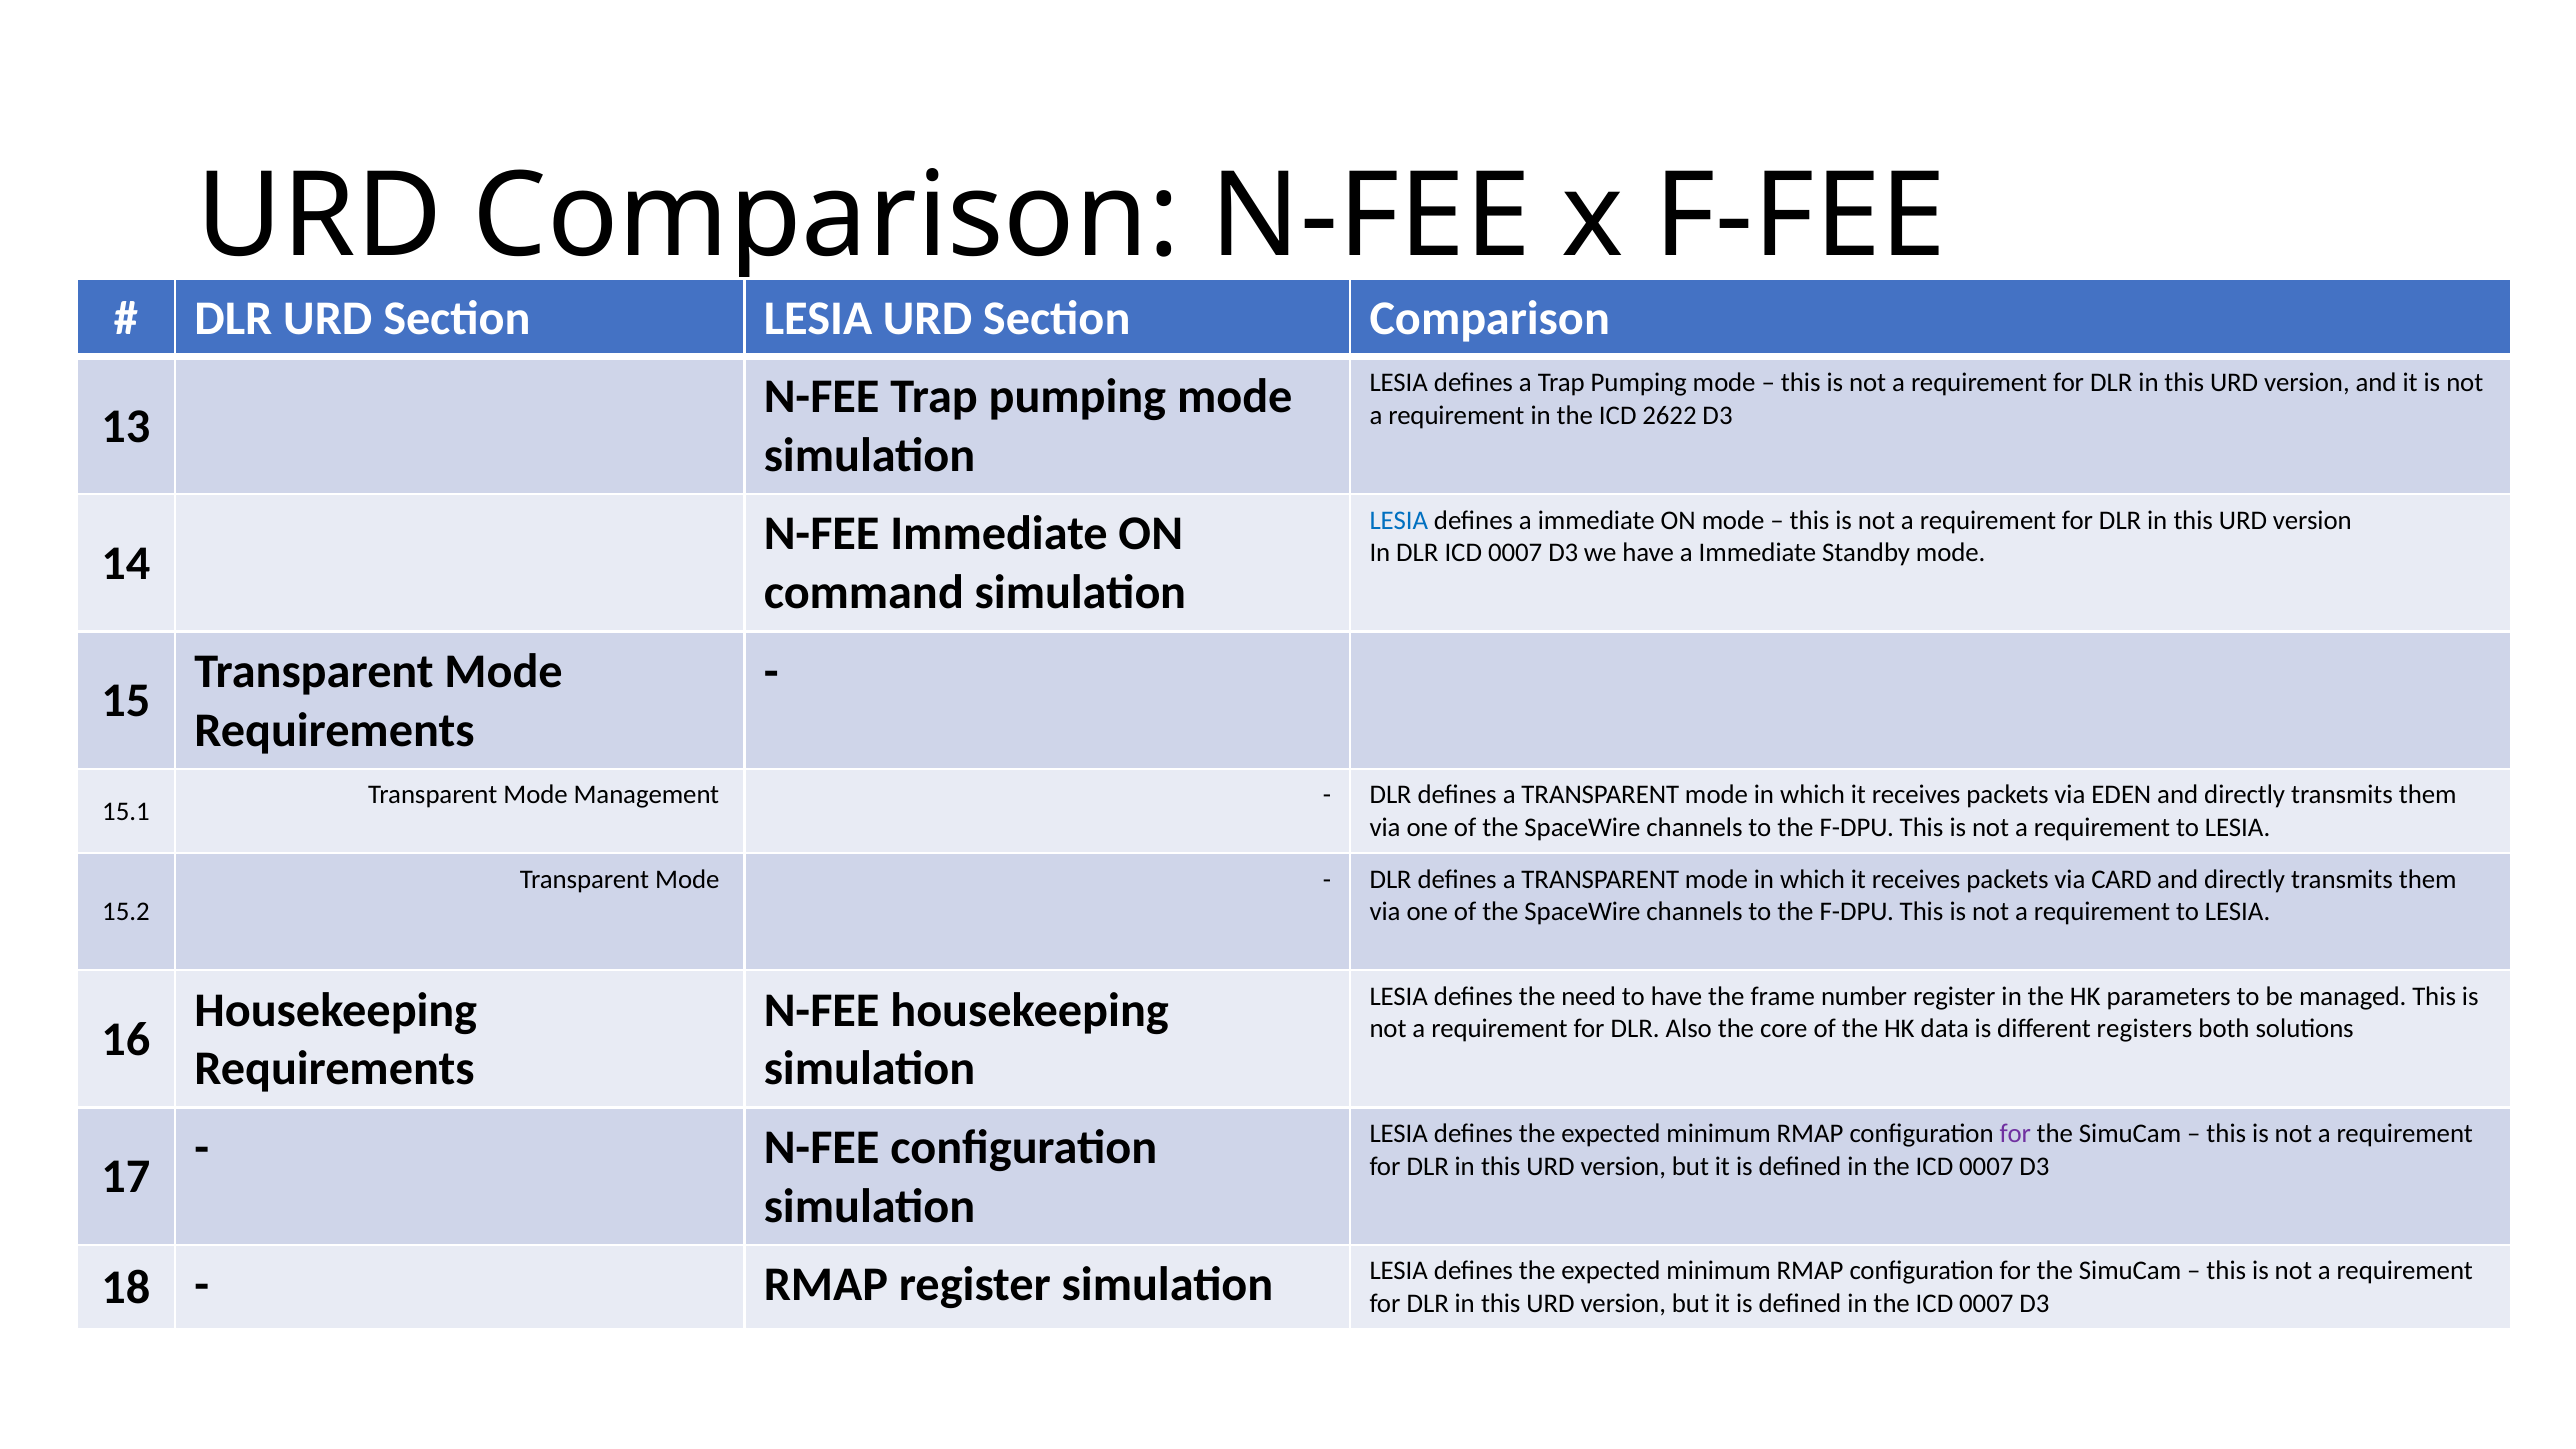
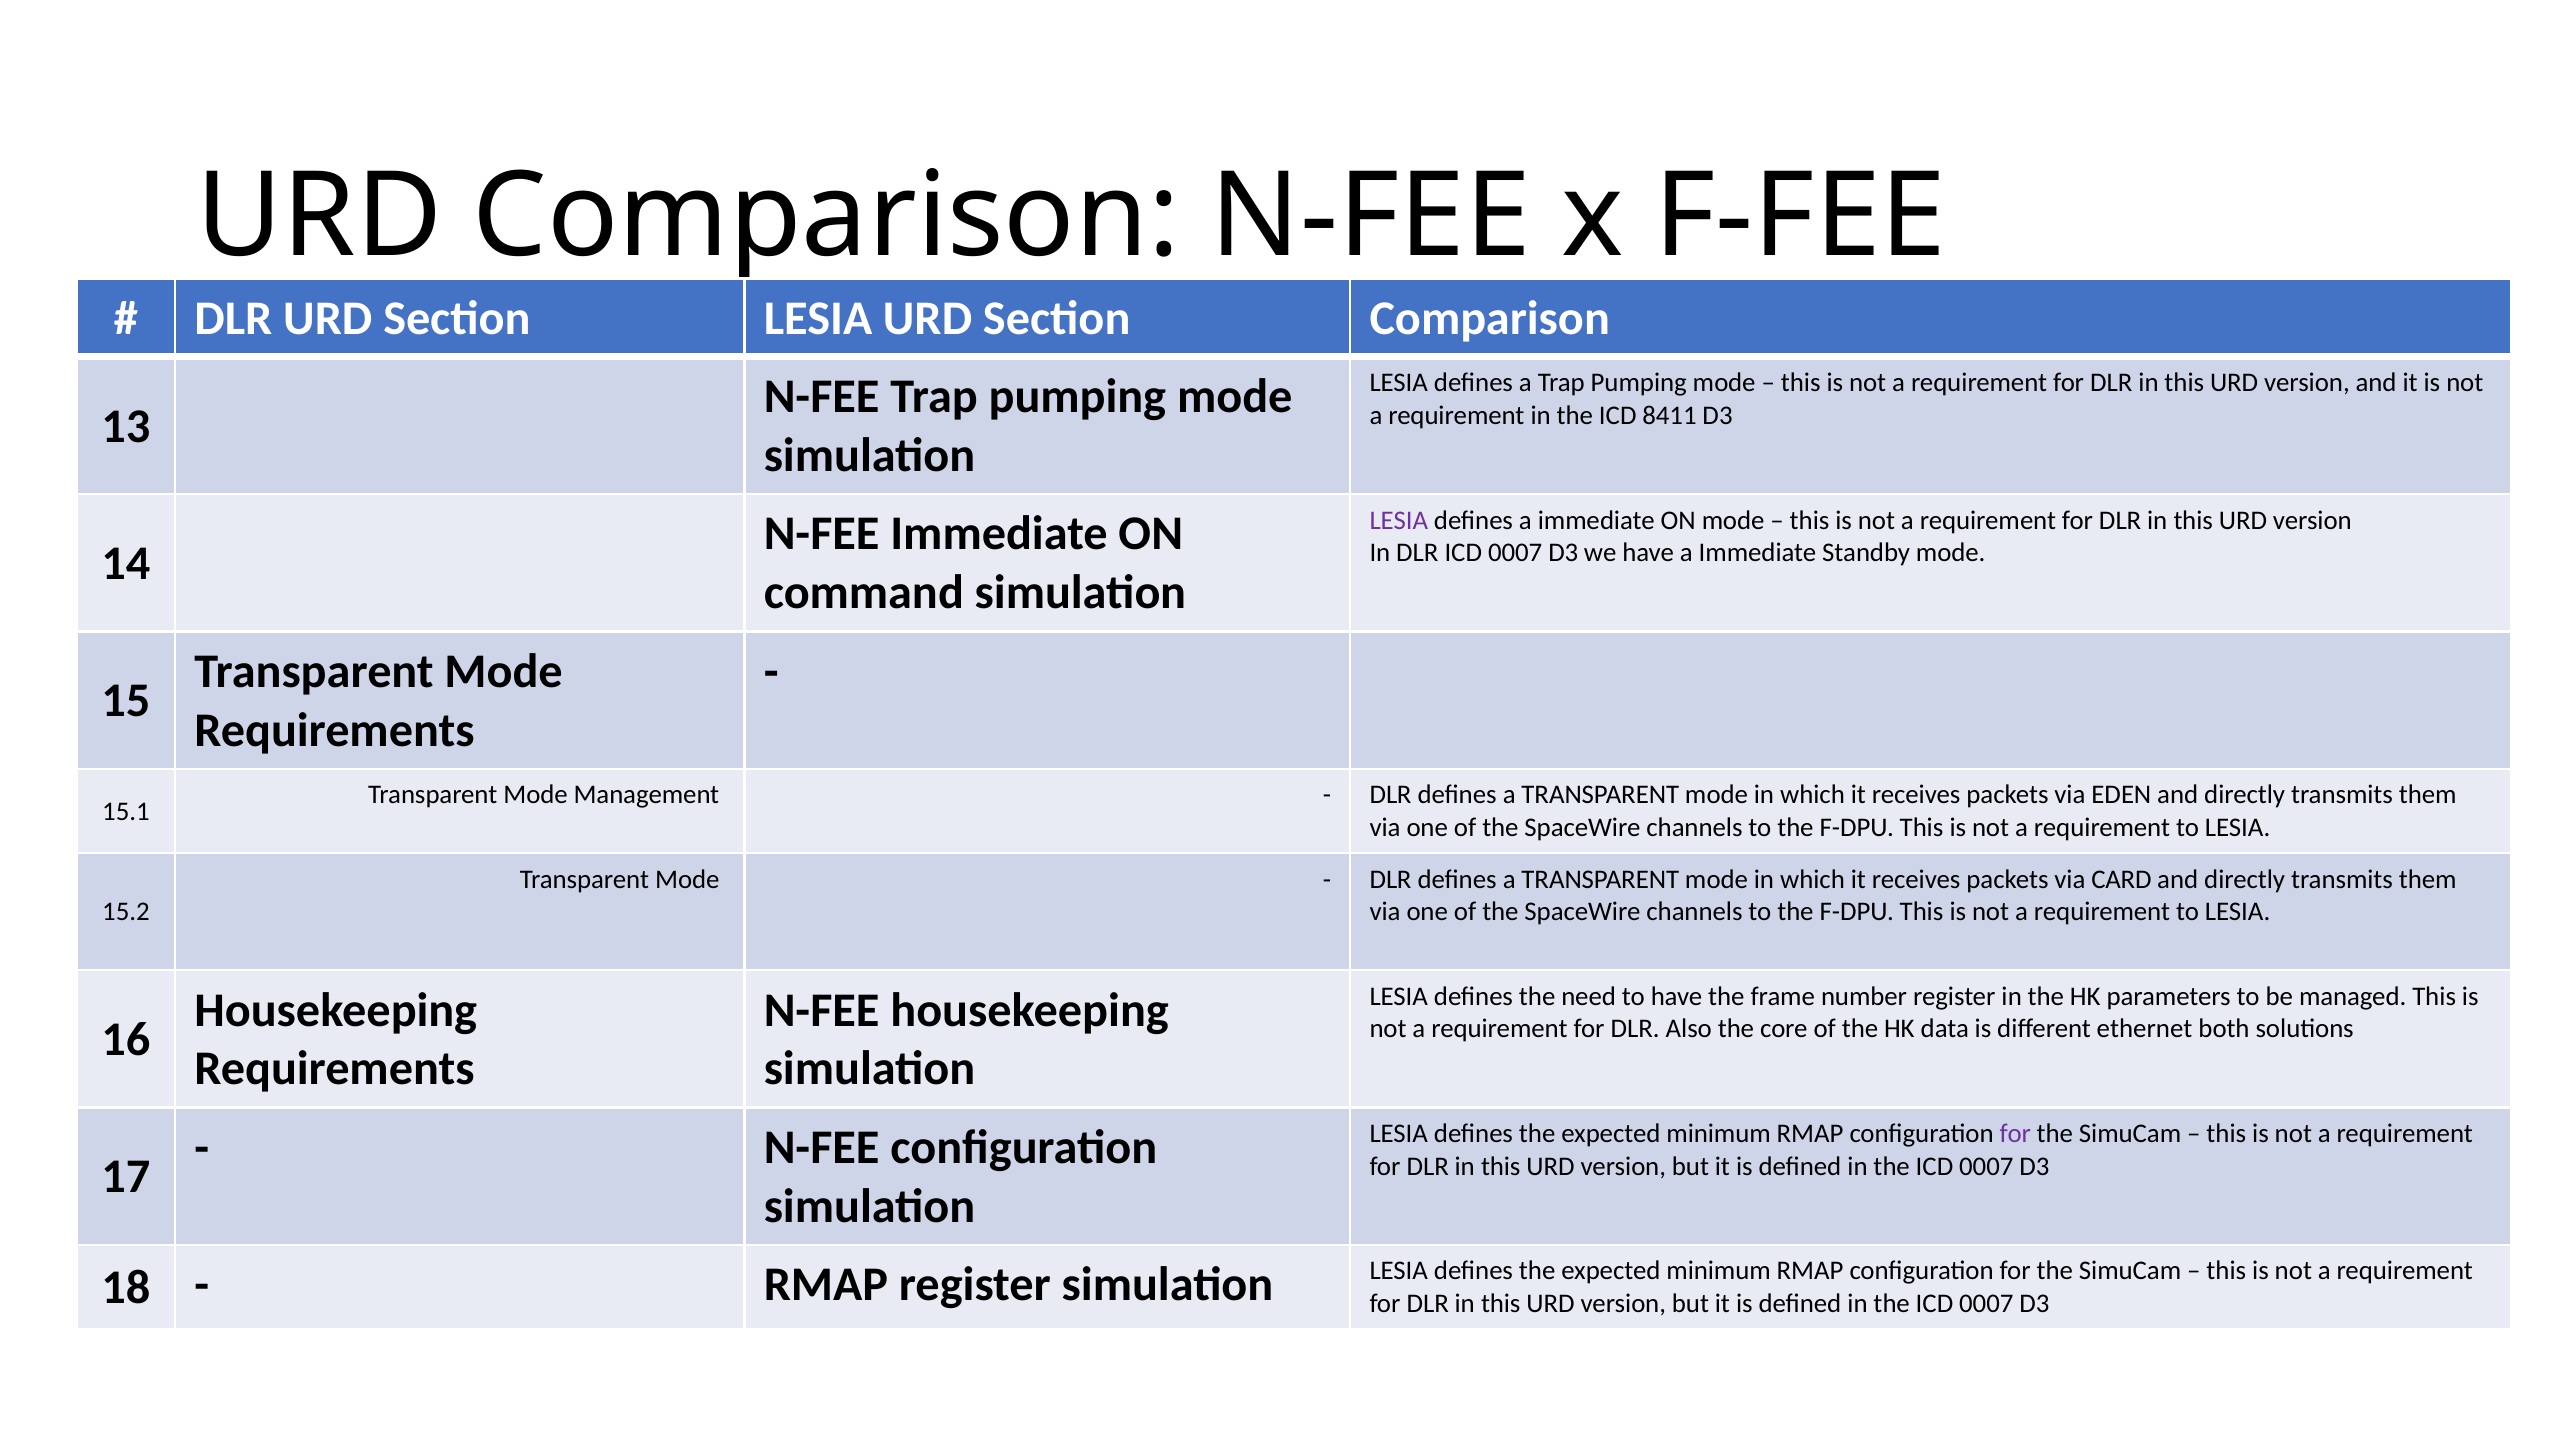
2622: 2622 -> 8411
LESIA at (1399, 520) colour: blue -> purple
registers: registers -> ethernet
